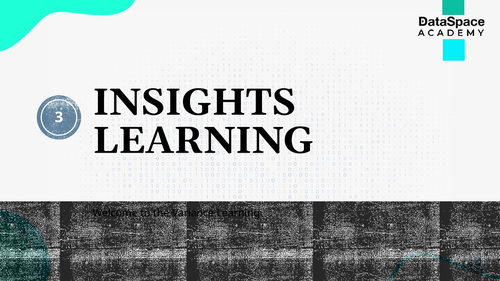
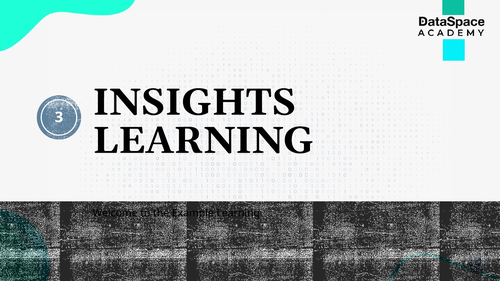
Variance: Variance -> Example
